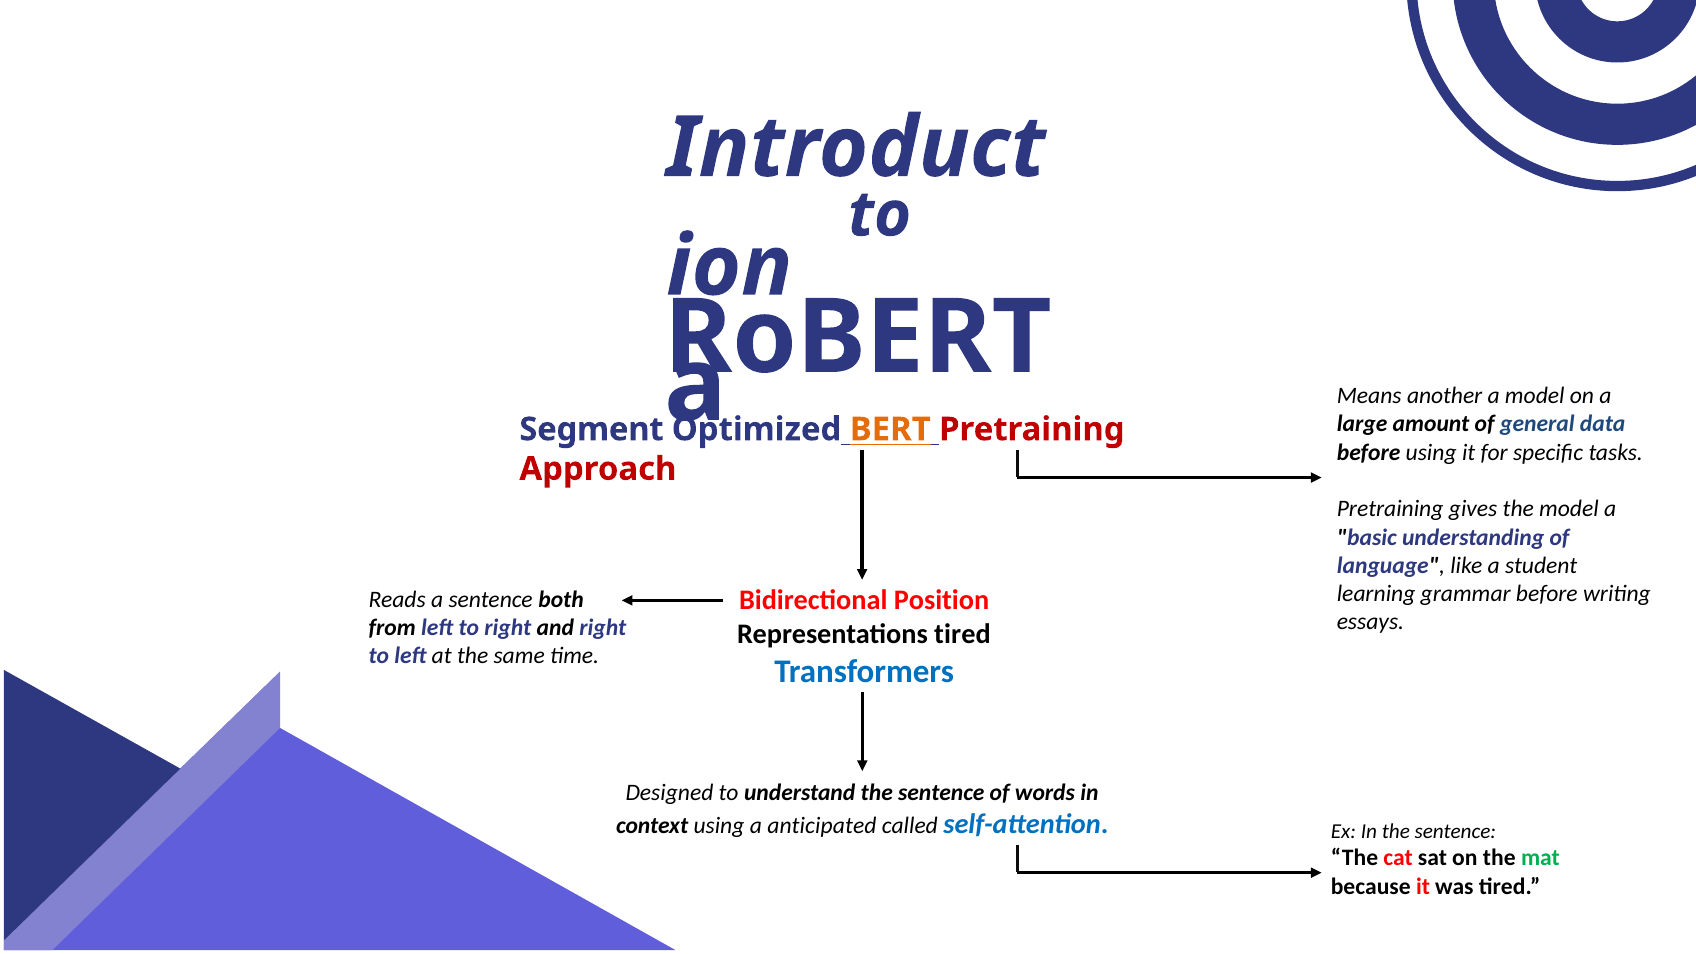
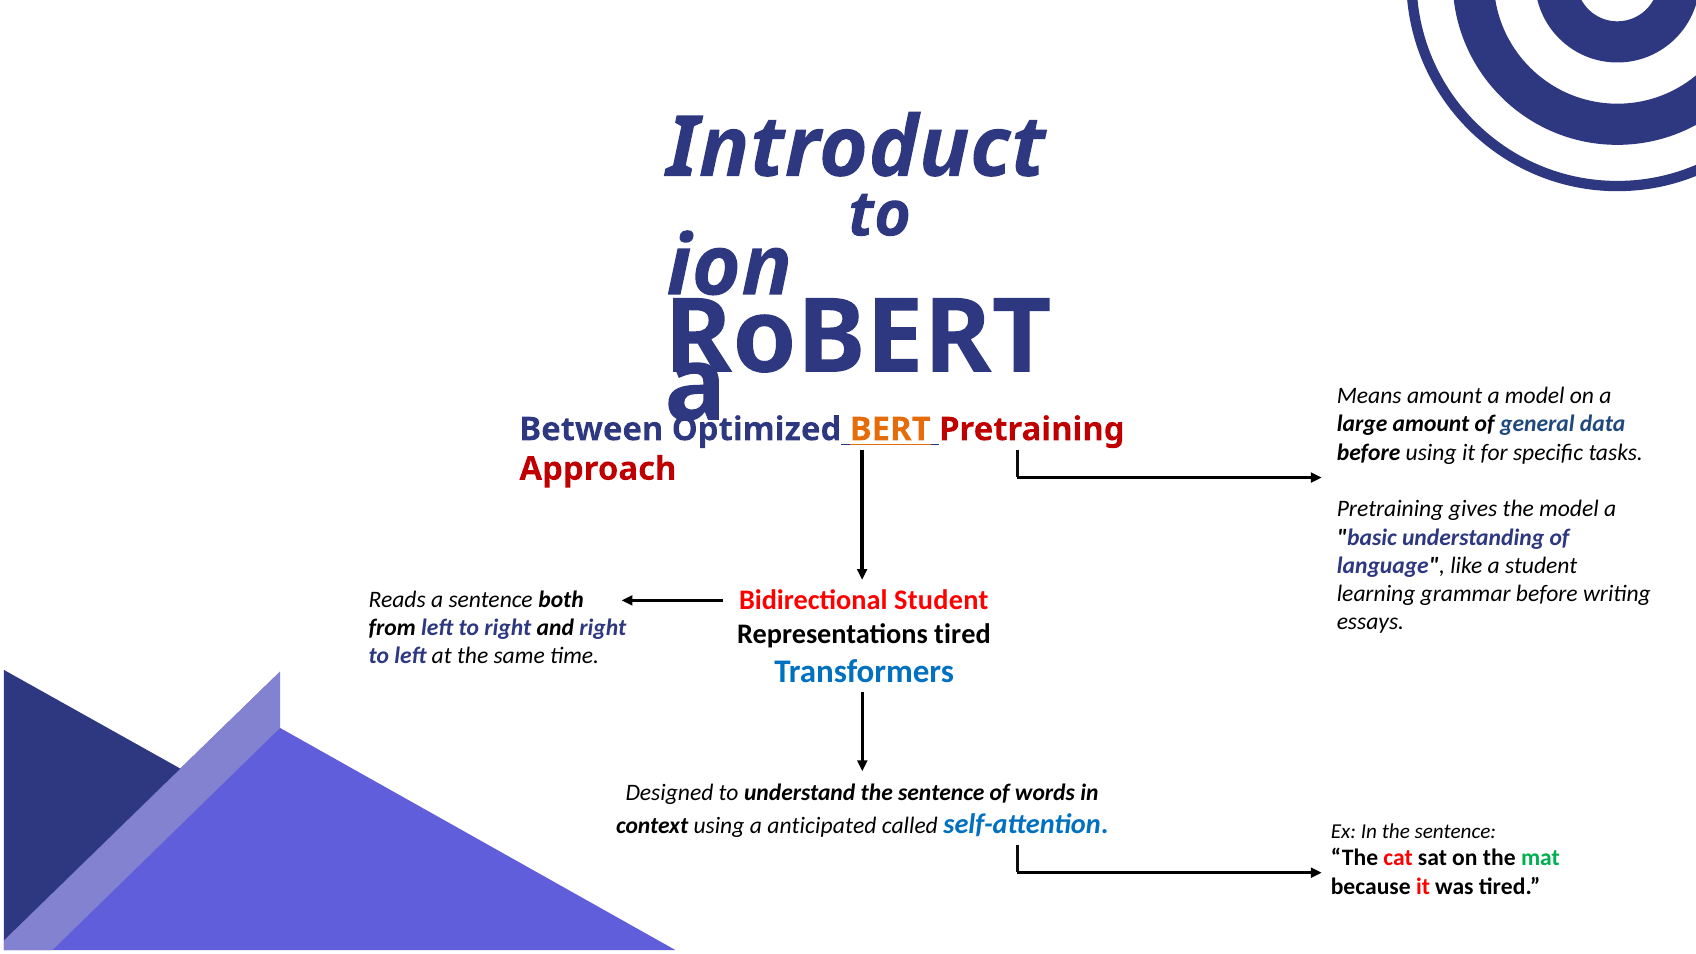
Means another: another -> amount
Segment: Segment -> Between
Bidirectional Position: Position -> Student
